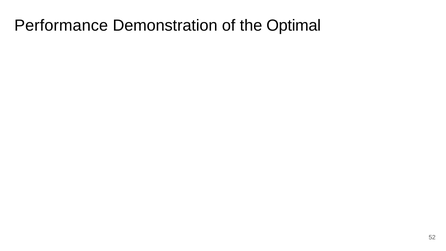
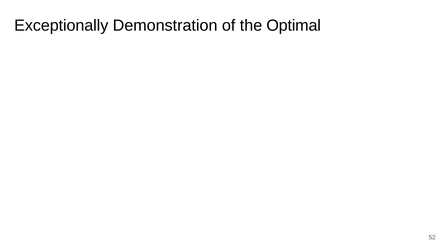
Performance: Performance -> Exceptionally
